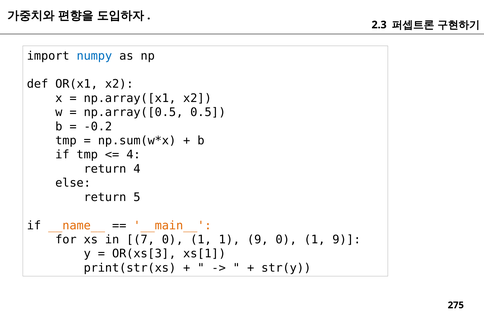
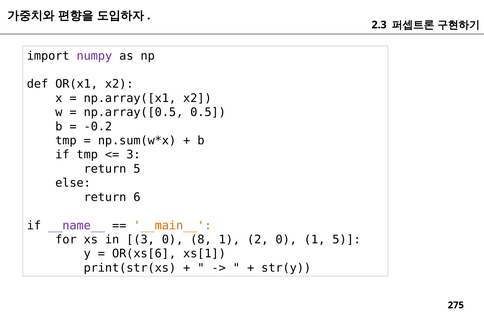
numpy colour: blue -> purple
4 at (133, 155): 4 -> 3
return 4: 4 -> 5
5: 5 -> 6
__name__ colour: orange -> purple
in 7: 7 -> 3
1 at (201, 240): 1 -> 8
9 at (258, 240): 9 -> 2
0 1 9: 9 -> 5
OR(xs[3: OR(xs[3 -> OR(xs[6
